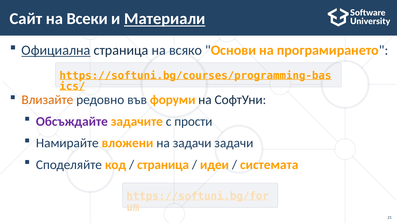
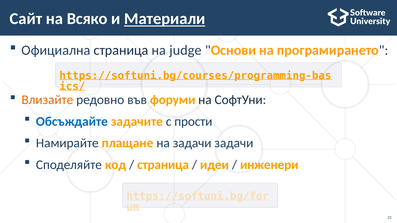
Всеки: Всеки -> Всяко
Официална underline: present -> none
всяко: всяко -> judge
Обсъждайте colour: purple -> blue
вложени: вложени -> плащане
системата: системата -> инженери
